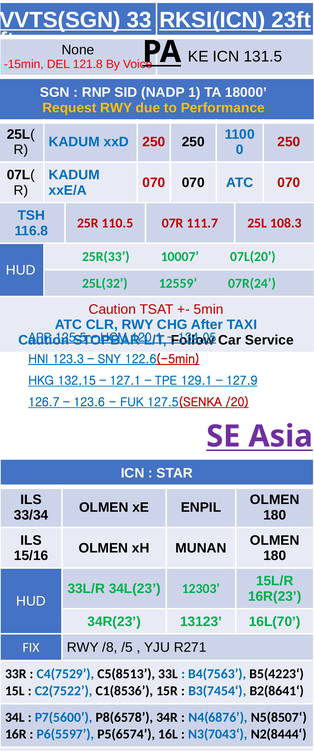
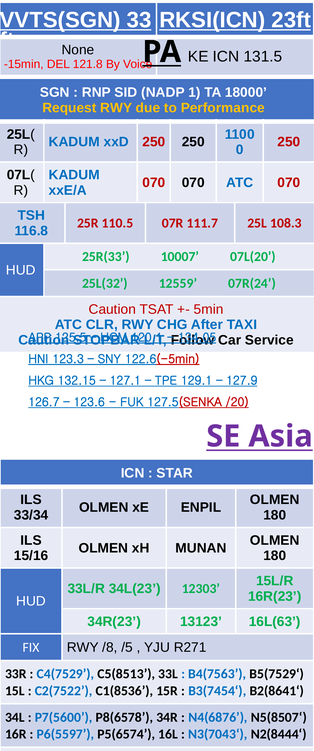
16L(70: 16L(70 -> 16L(63
B5(4223‘: B5(4223‘ -> B5(7529‘
